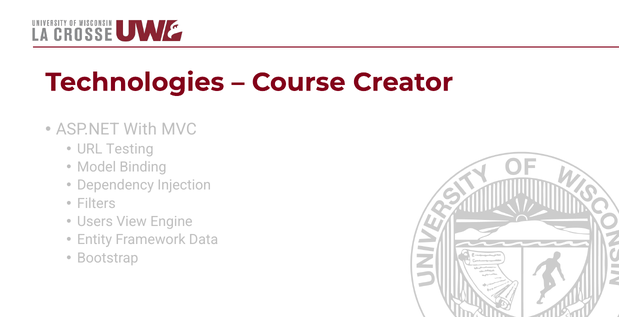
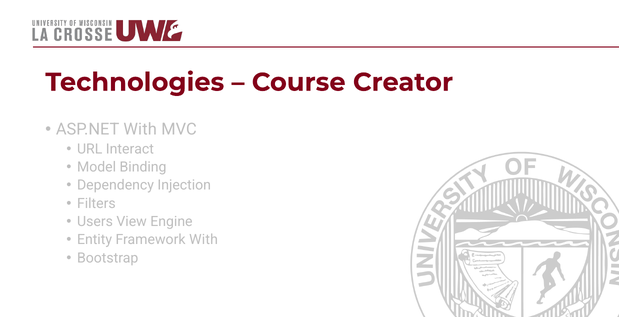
Testing: Testing -> Interact
Framework Data: Data -> With
